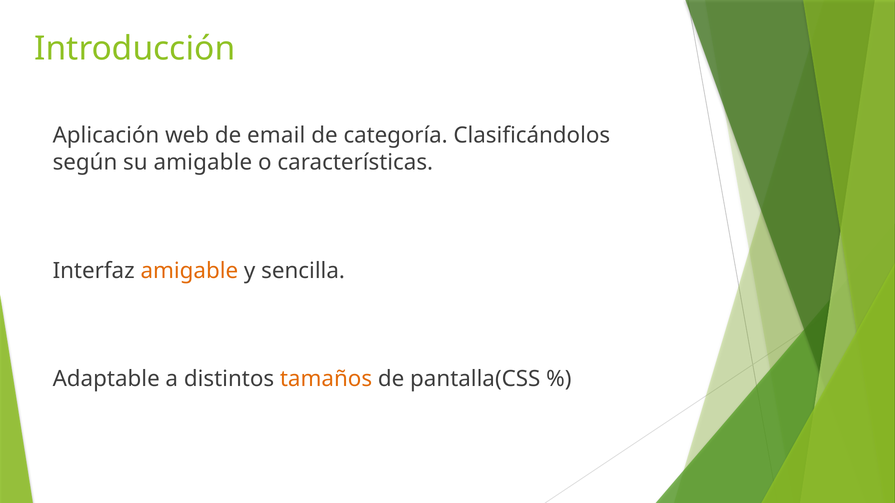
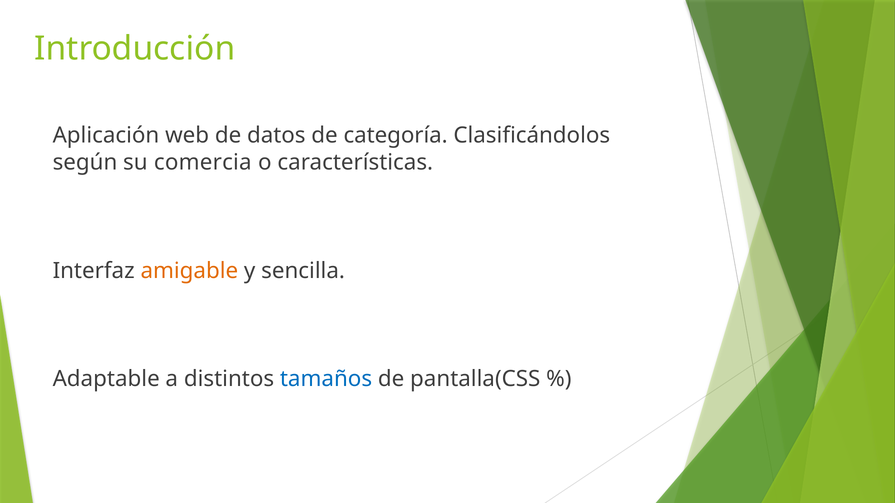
email: email -> datos
su amigable: amigable -> comercia
tamaños colour: orange -> blue
